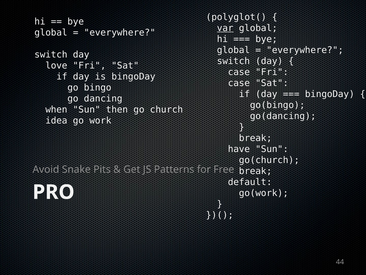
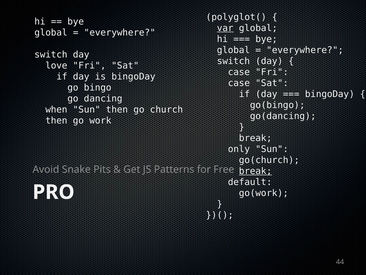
idea at (56, 120): idea -> then
have: have -> only
break at (255, 171) underline: none -> present
